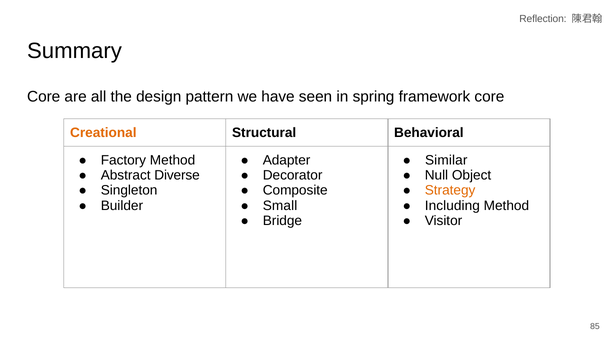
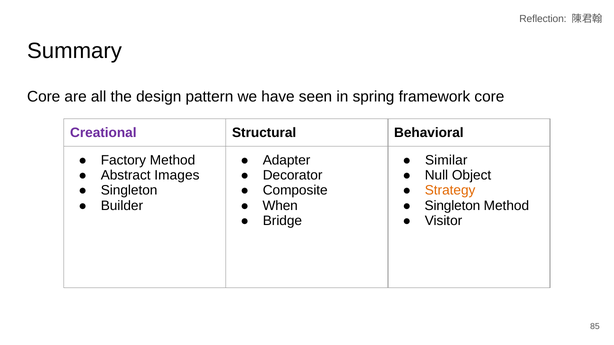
Creational colour: orange -> purple
Diverse: Diverse -> Images
Small: Small -> When
Including at (452, 206): Including -> Singleton
